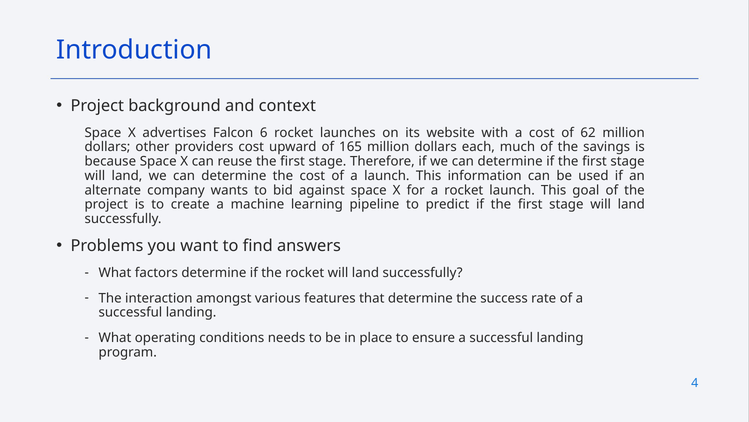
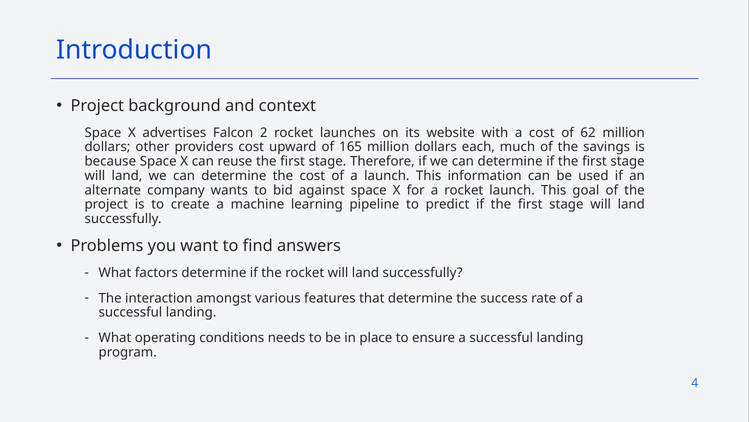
6: 6 -> 2
